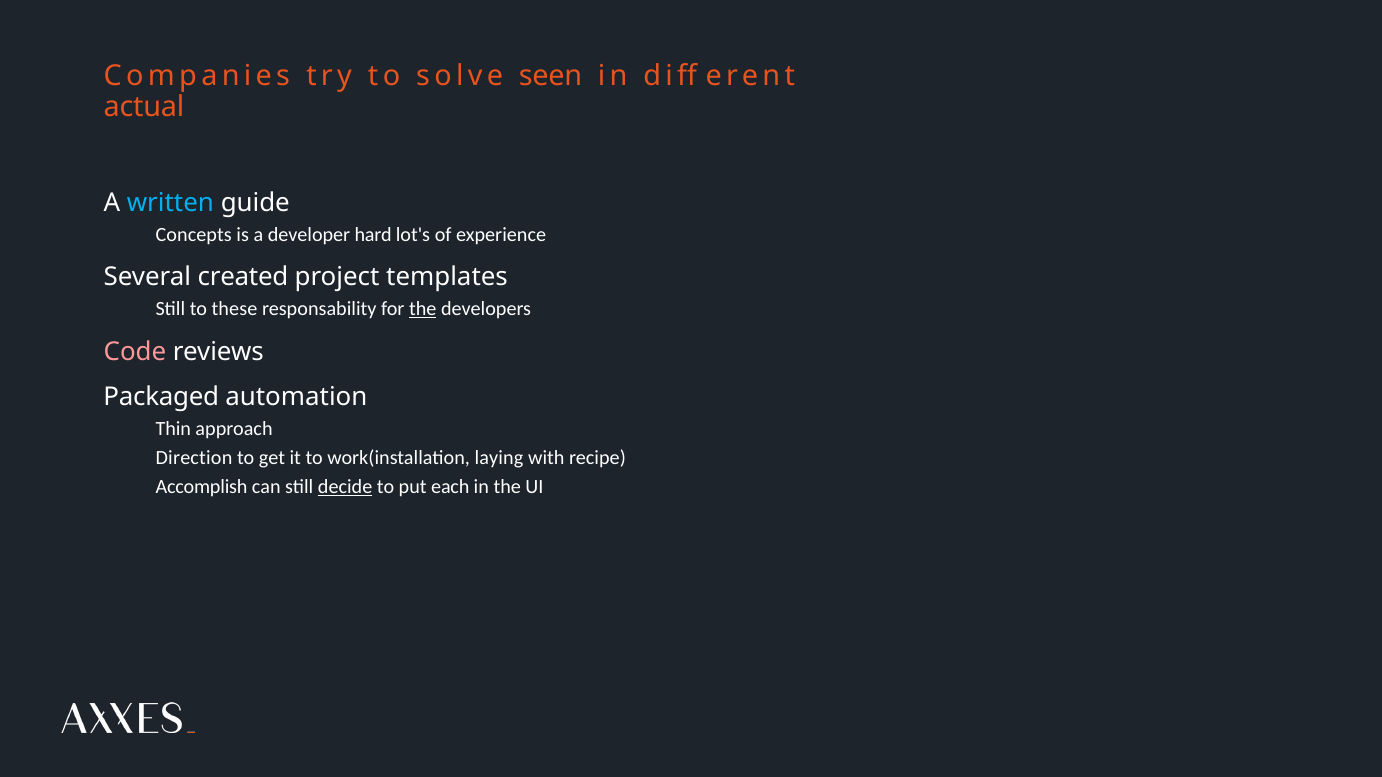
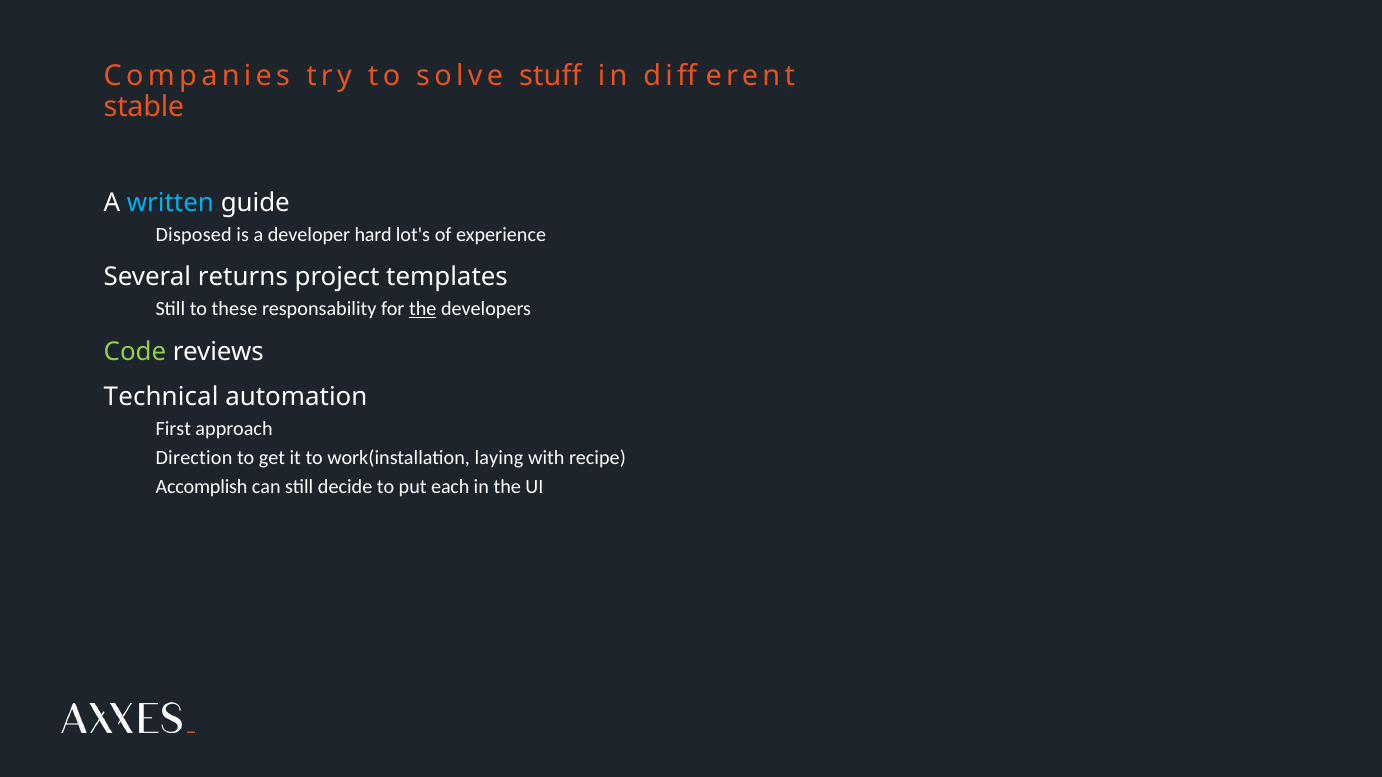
seen: seen -> stuff
actual: actual -> stable
Concepts: Concepts -> Disposed
created: created -> returns
Code colour: pink -> light green
Packaged: Packaged -> Technical
Thin: Thin -> First
decide underline: present -> none
